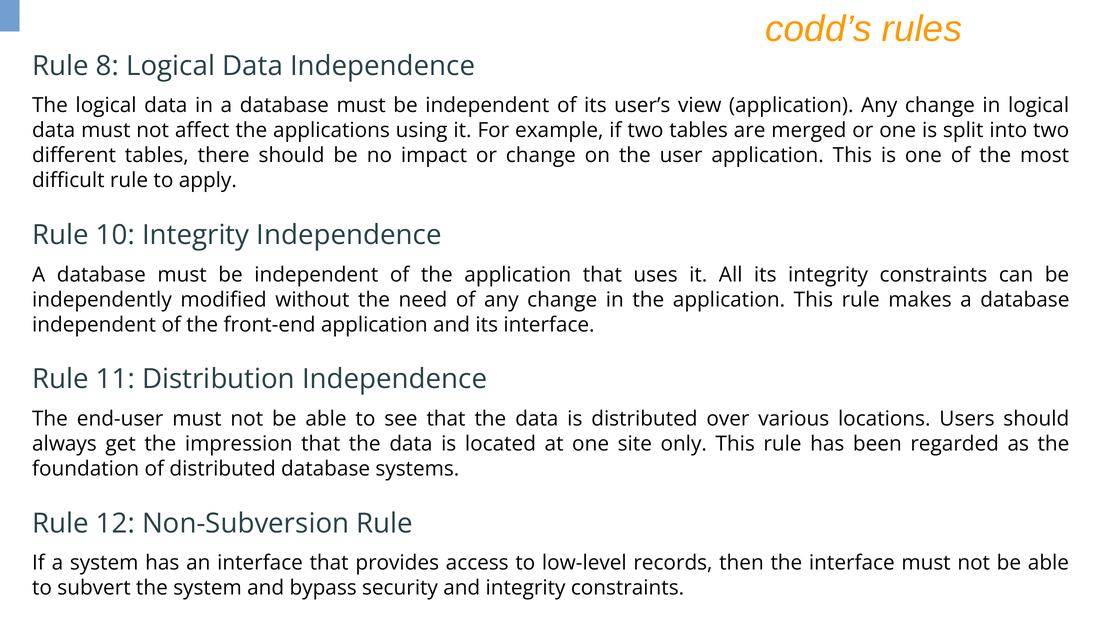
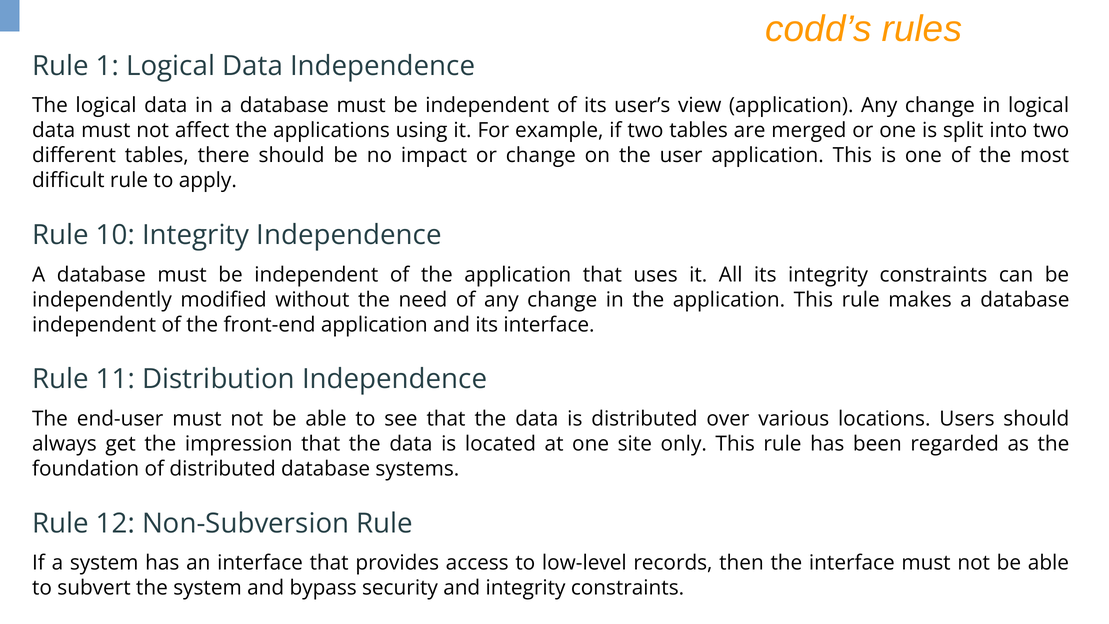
8: 8 -> 1
